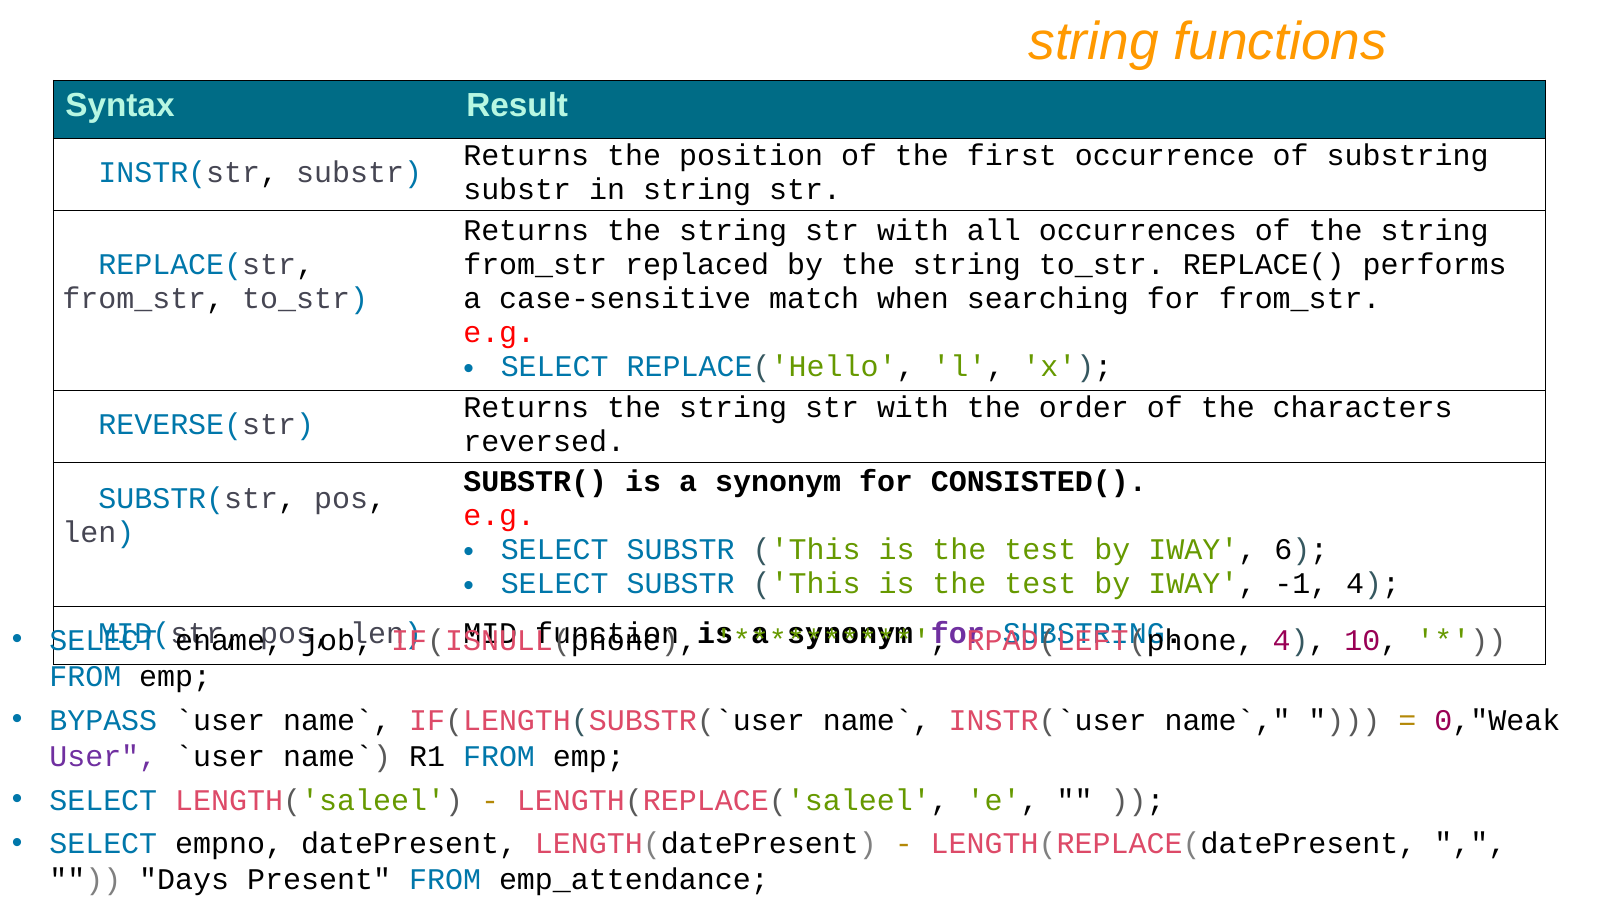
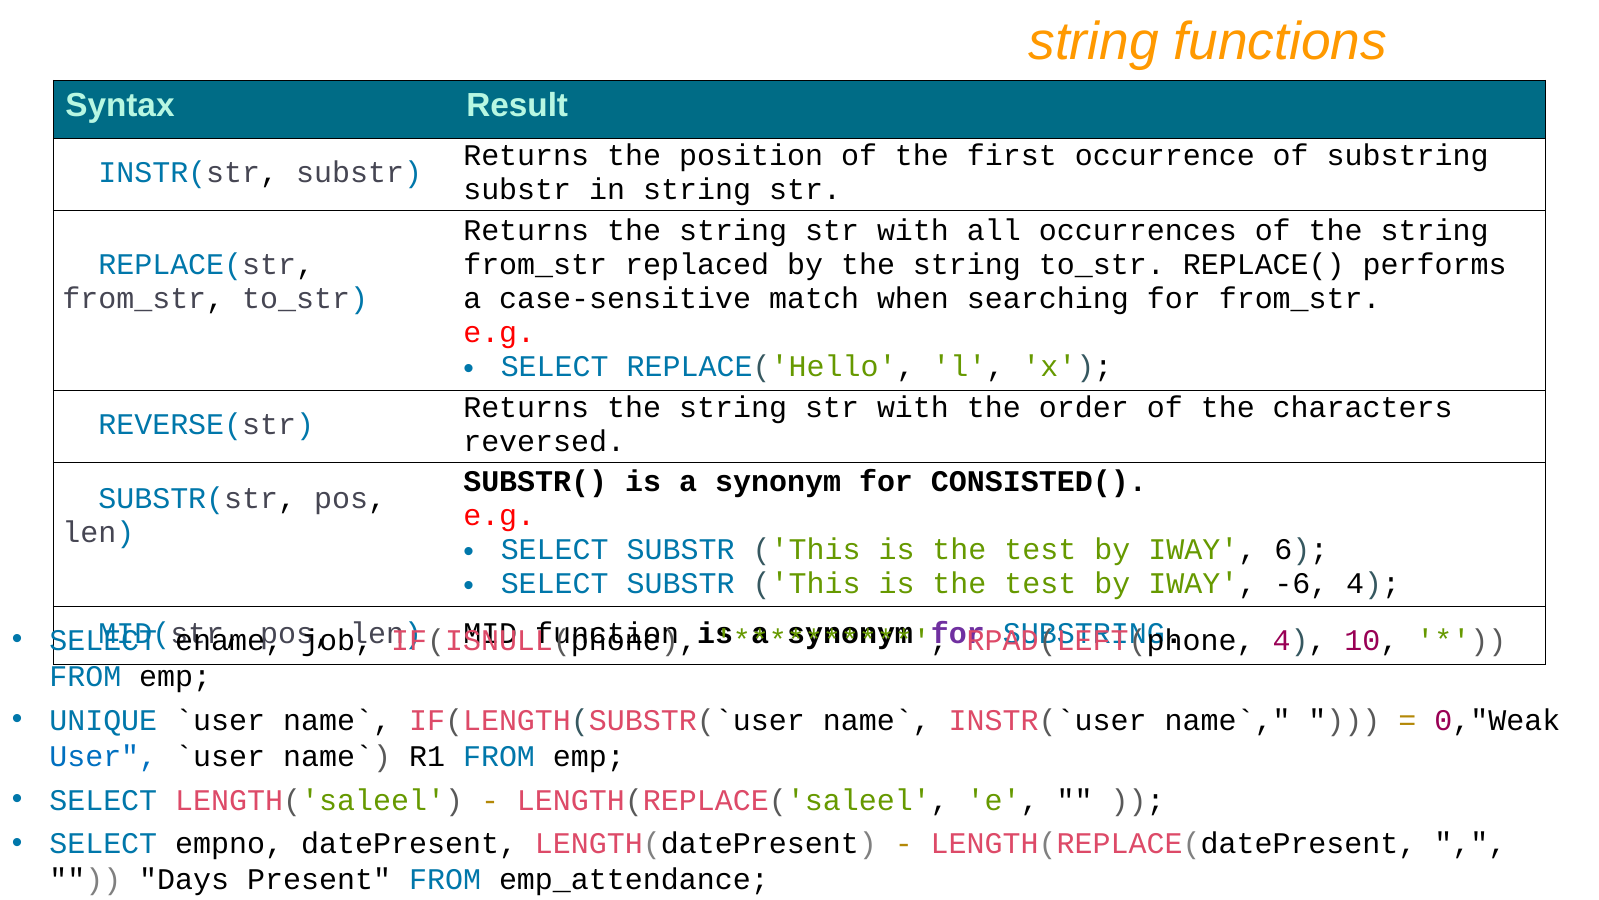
-1: -1 -> -6
BYPASS: BYPASS -> UNIQUE
User colour: purple -> blue
